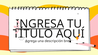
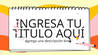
INGRESA underline: present -> none
